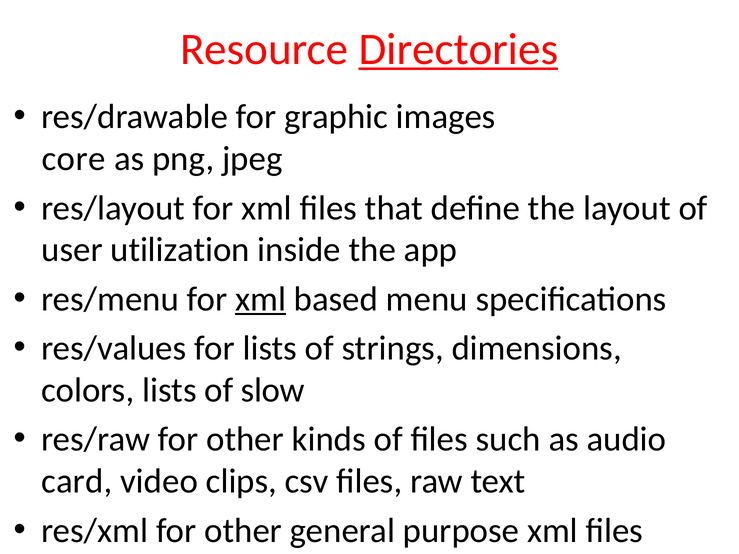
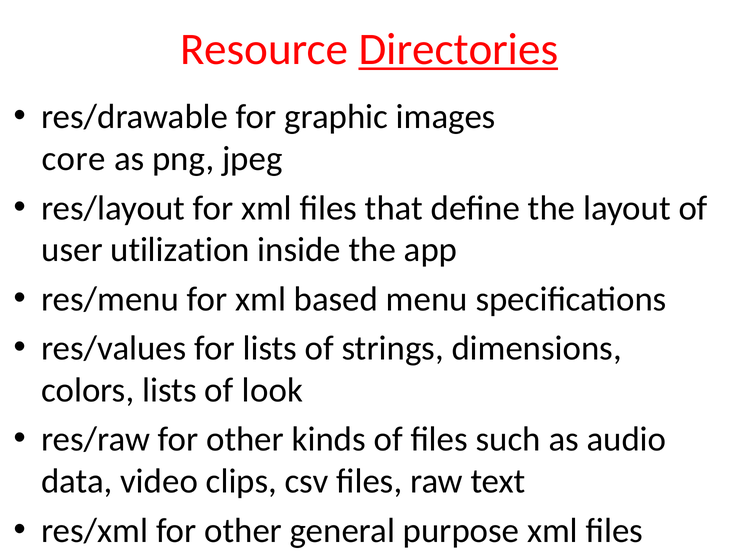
xml at (261, 299) underline: present -> none
slow: slow -> look
card: card -> data
